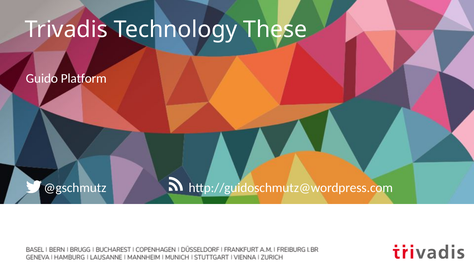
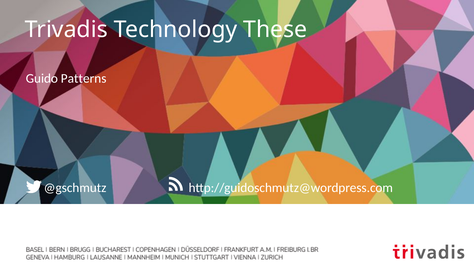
Platform: Platform -> Patterns
